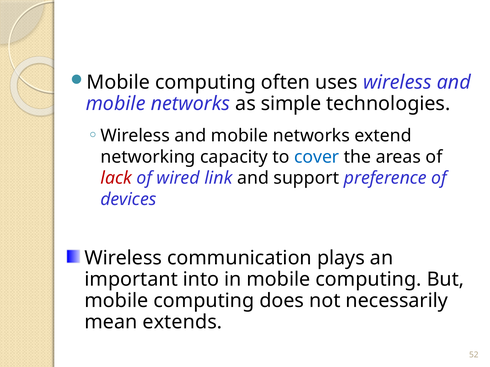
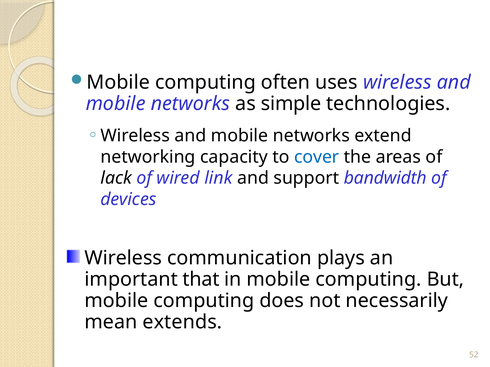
lack colour: red -> black
preference: preference -> bandwidth
into: into -> that
